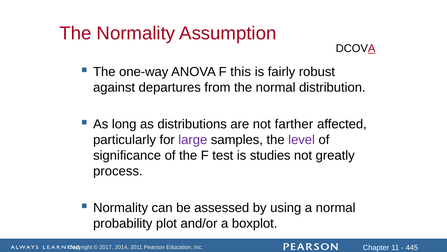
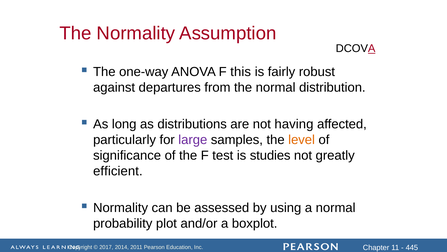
farther: farther -> having
level colour: purple -> orange
process: process -> efficient
